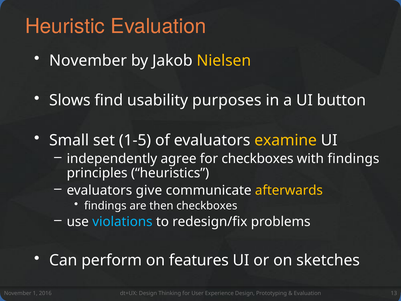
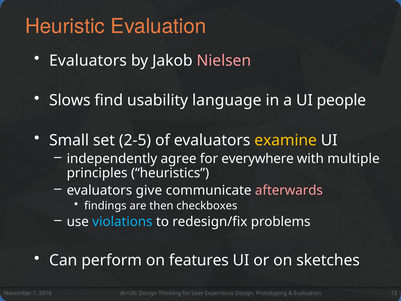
November at (88, 60): November -> Evaluators
Nielsen colour: yellow -> pink
purposes: purposes -> language
button: button -> people
1-5: 1-5 -> 2-5
for checkboxes: checkboxes -> everywhere
with findings: findings -> multiple
afterwards colour: yellow -> pink
